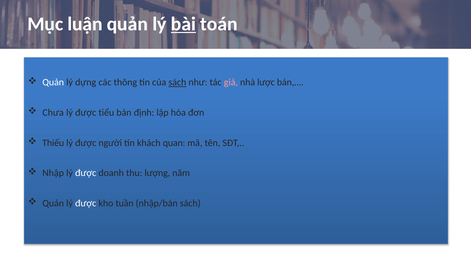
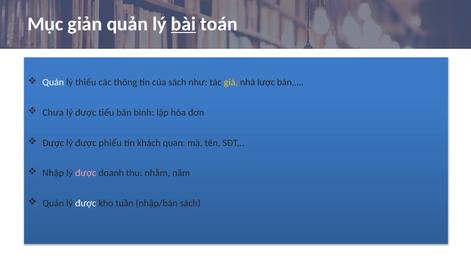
luận: luận -> giản
dựng: dựng -> thiếu
sách at (177, 82) underline: present -> none
giả colour: pink -> yellow
định: định -> bình
Thiếu at (53, 143): Thiếu -> Được
người: người -> phiếu
được at (86, 173) colour: white -> pink
lượng: lượng -> nhằm
